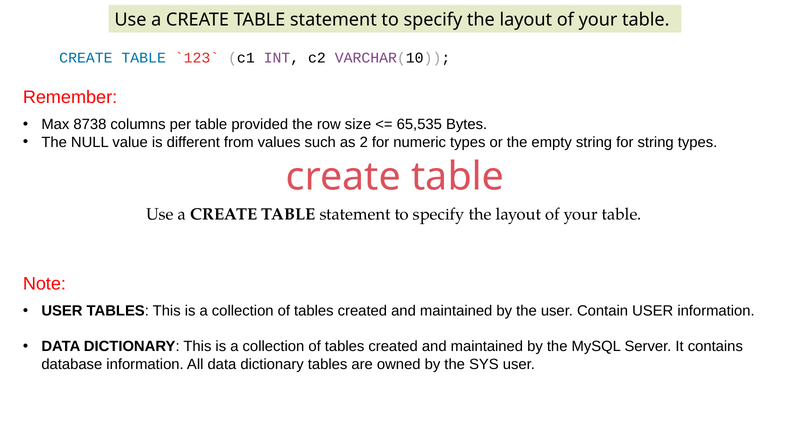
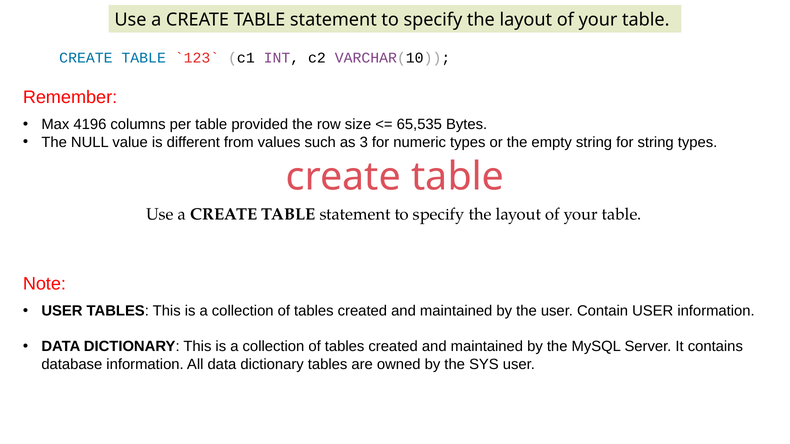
8738: 8738 -> 4196
2: 2 -> 3
